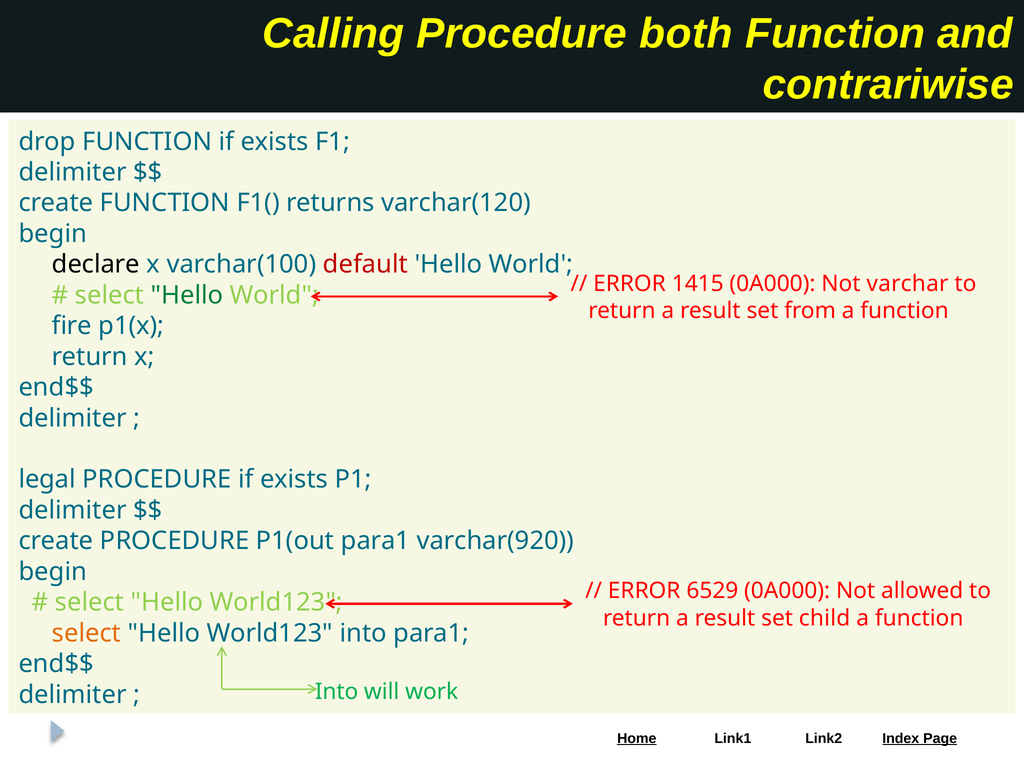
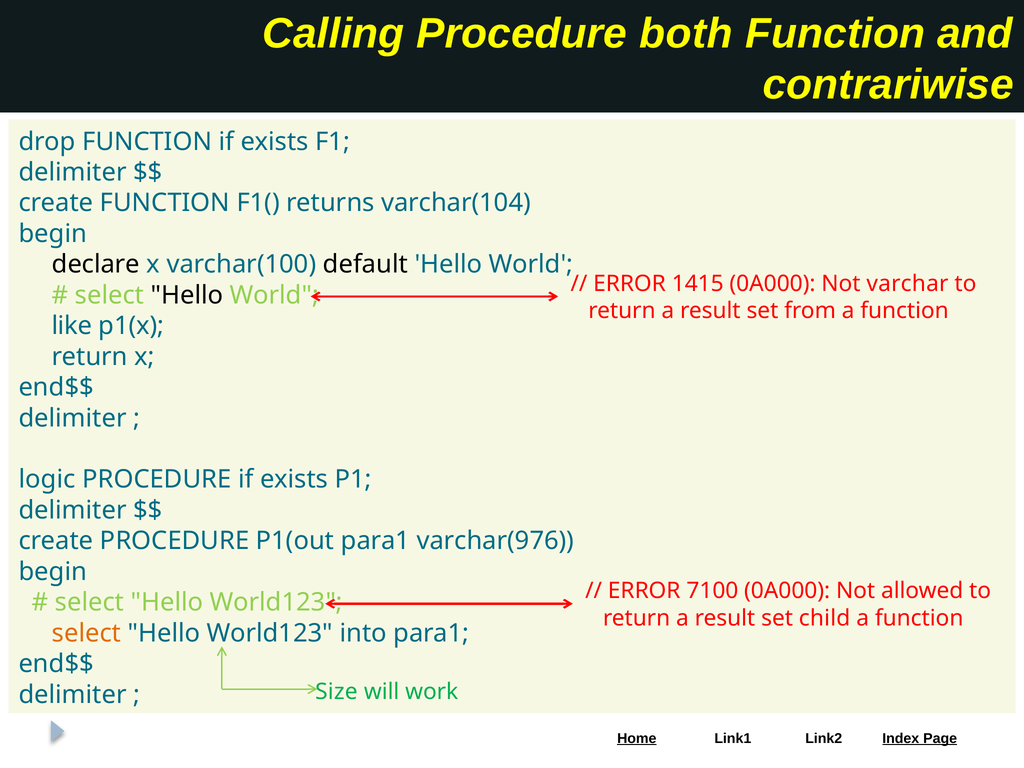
varchar(120: varchar(120 -> varchar(104
default colour: red -> black
Hello at (187, 295) colour: green -> black
fire: fire -> like
legal: legal -> logic
varchar(920: varchar(920 -> varchar(976
6529: 6529 -> 7100
Into at (337, 692): Into -> Size
